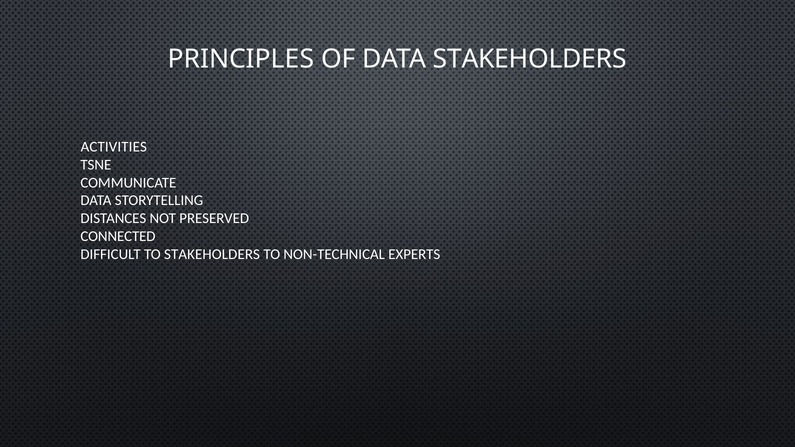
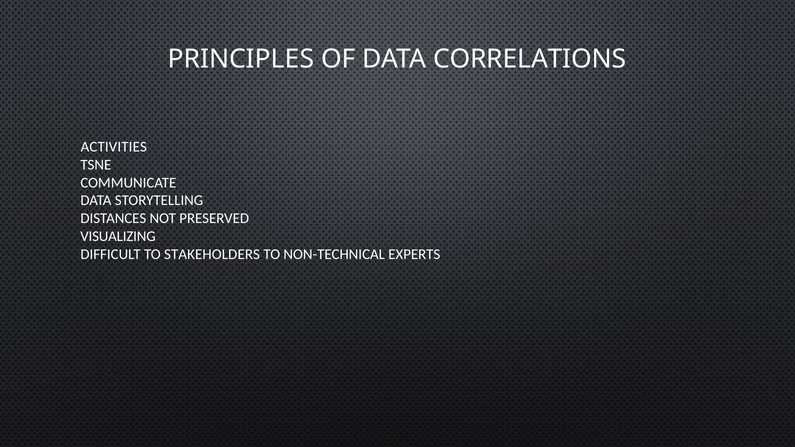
DATA STAKEHOLDERS: STAKEHOLDERS -> CORRELATIONS
CONNECTED: CONNECTED -> VISUALIZING
